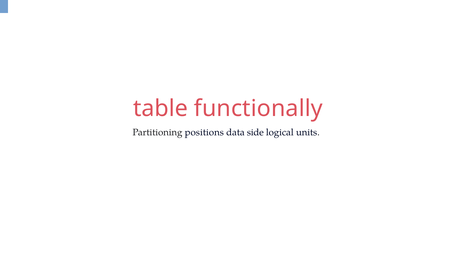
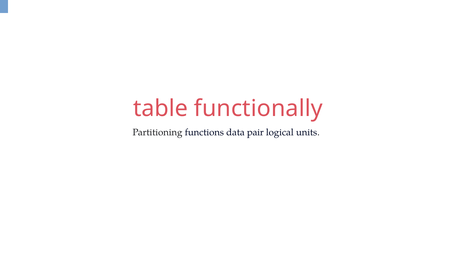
positions: positions -> functions
side: side -> pair
